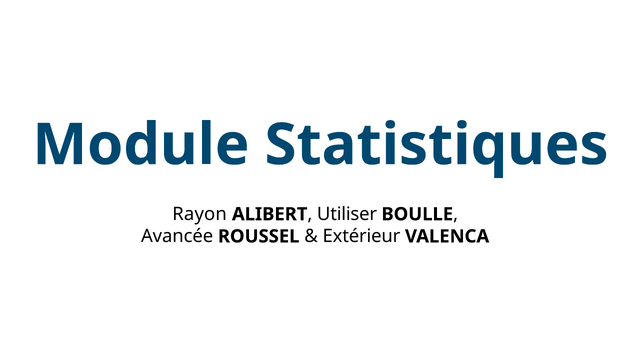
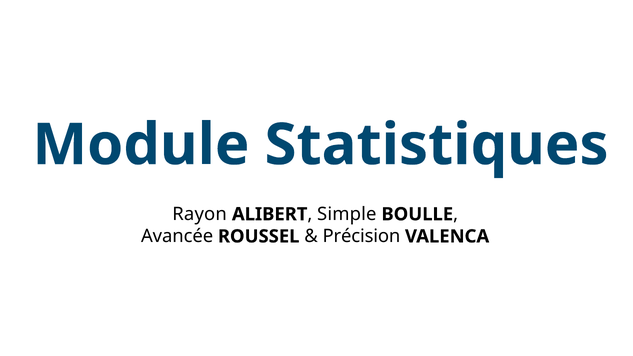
Utiliser: Utiliser -> Simple
Extérieur: Extérieur -> Précision
